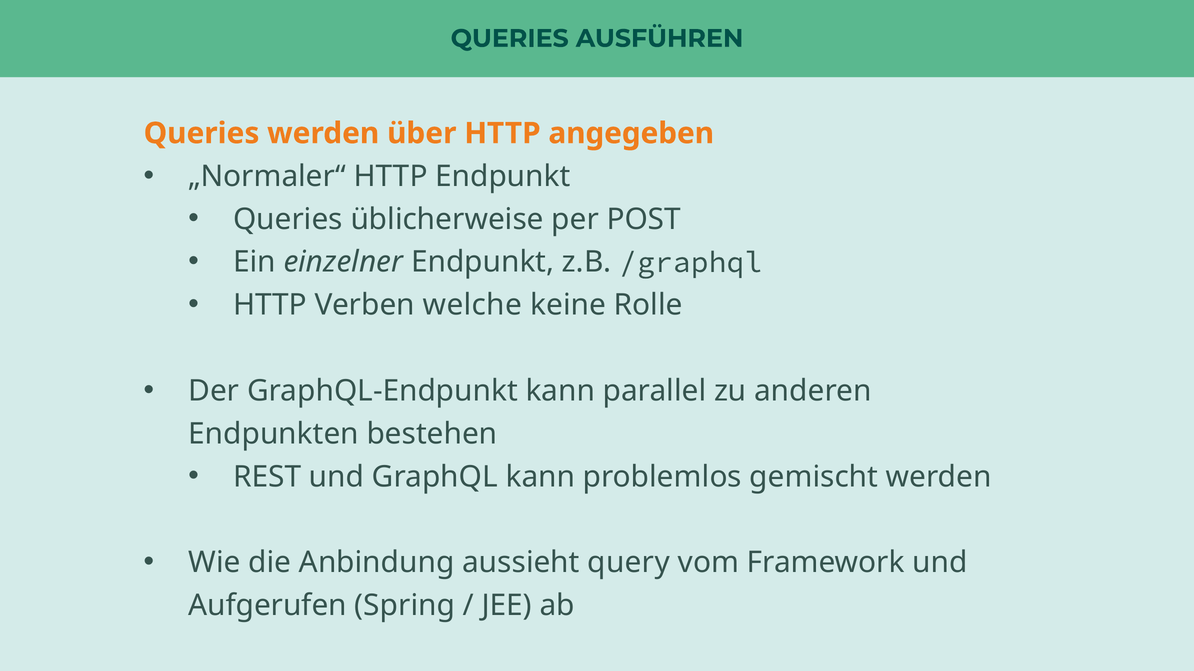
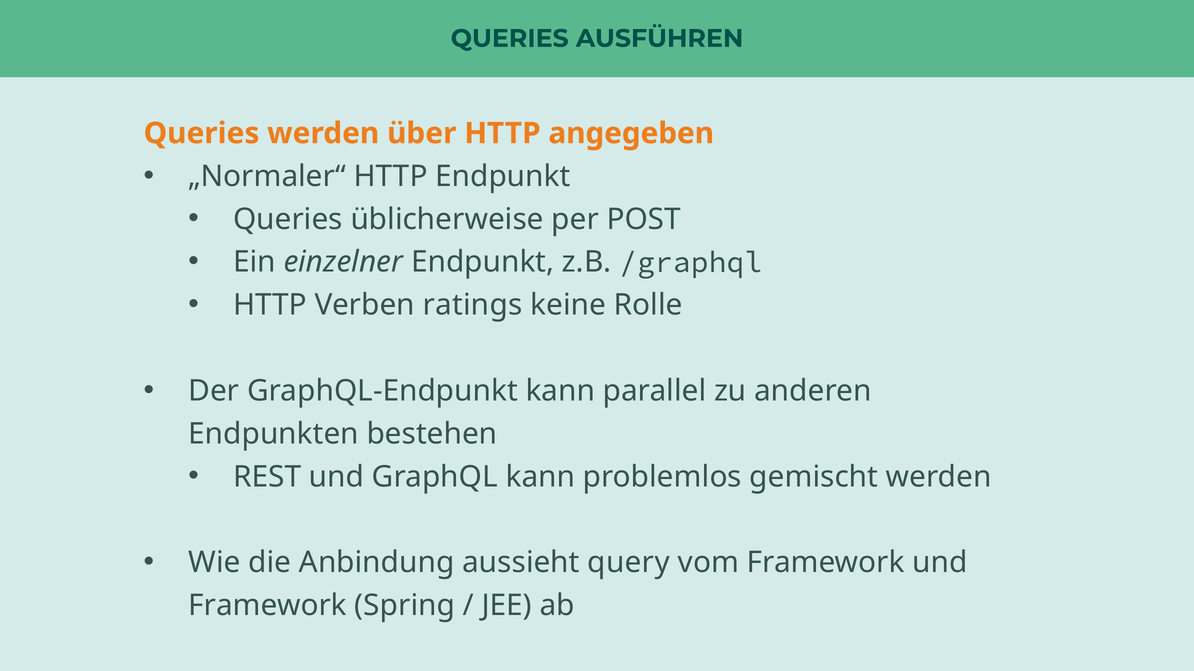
welche: welche -> ratings
Aufgerufen at (268, 606): Aufgerufen -> Framework
